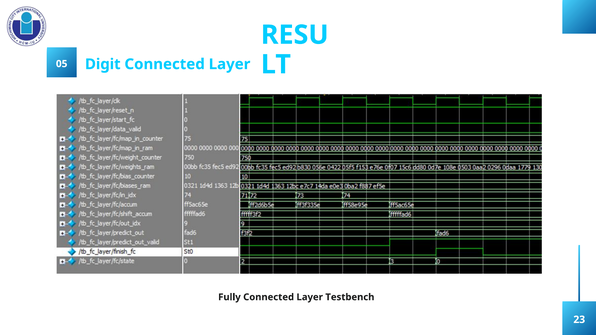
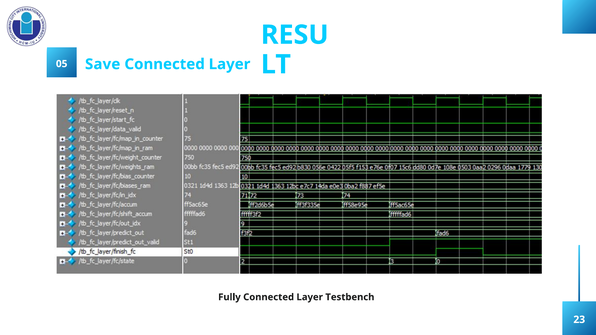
Digit: Digit -> Save
